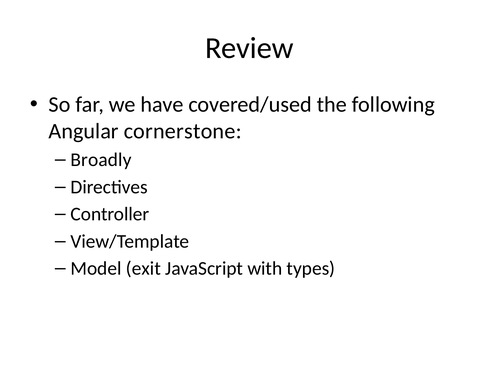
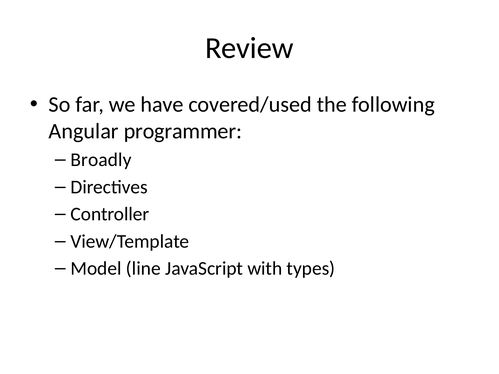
cornerstone: cornerstone -> programmer
exit: exit -> line
